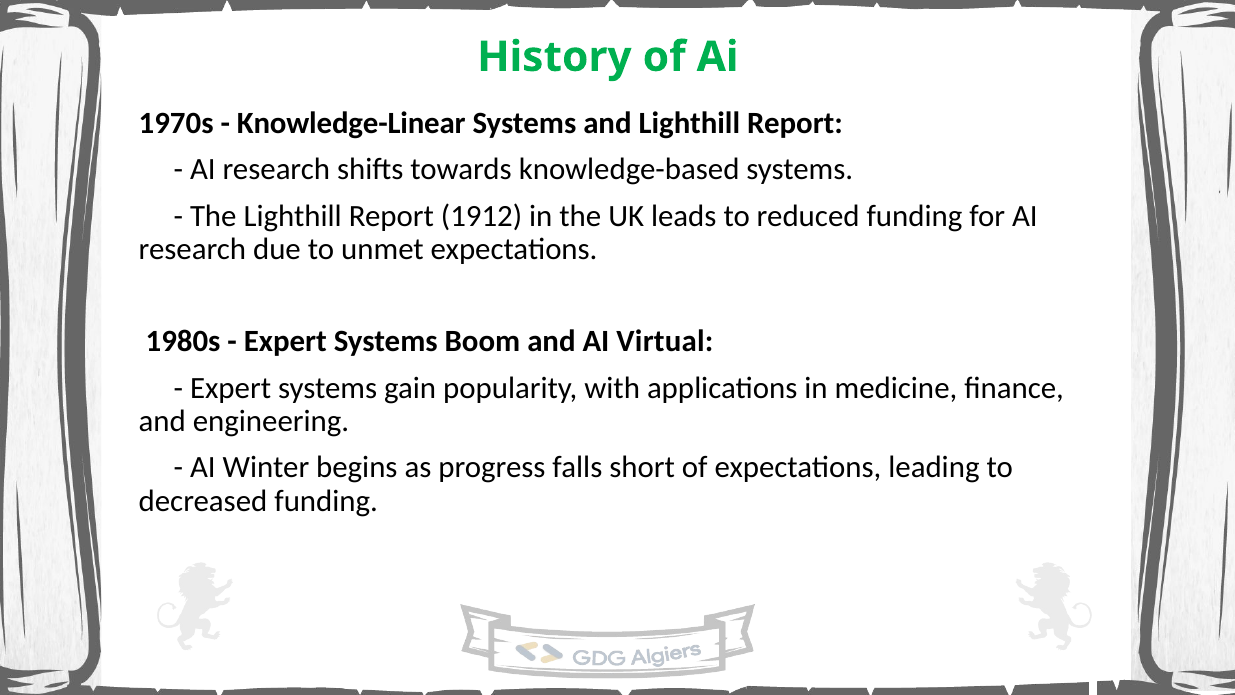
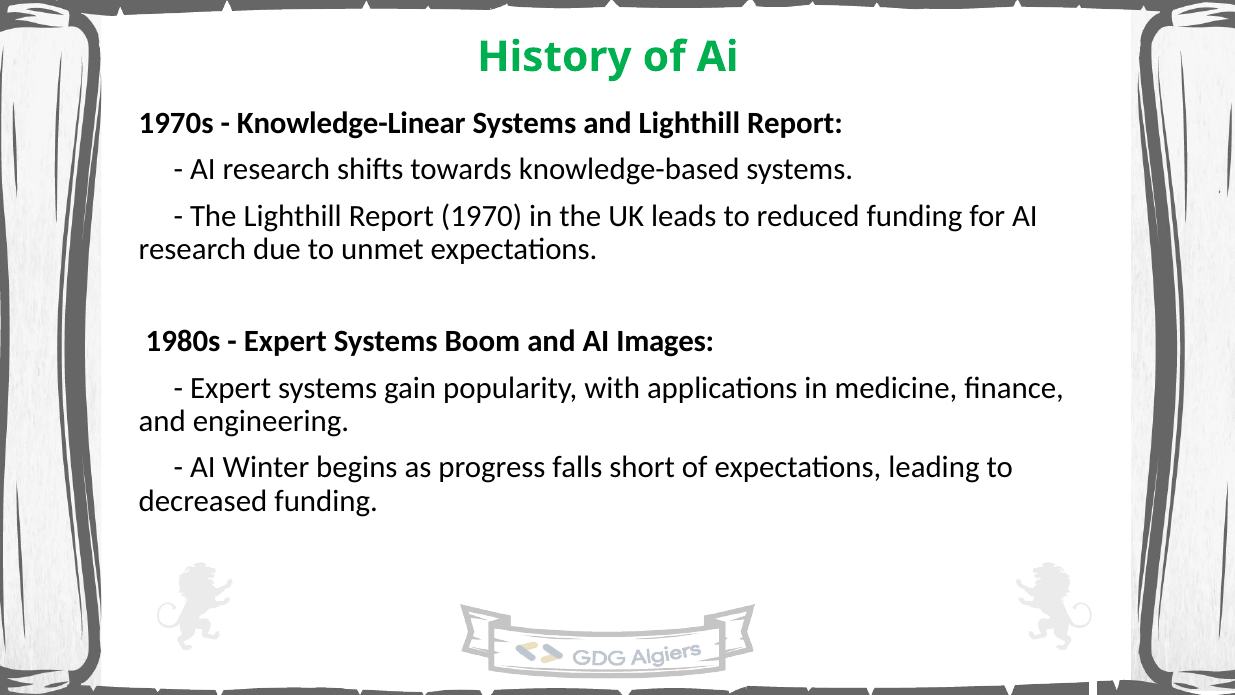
1912: 1912 -> 1970
Virtual: Virtual -> Images
